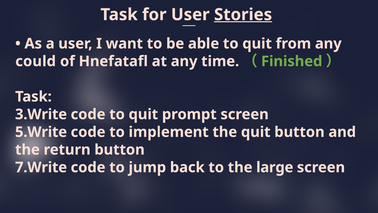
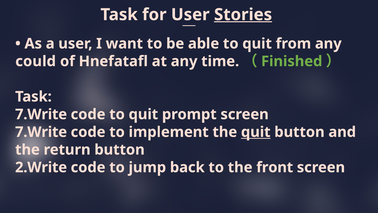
3.Write at (41, 114): 3.Write -> 7.Write
5.Write at (41, 132): 5.Write -> 7.Write
quit at (256, 132) underline: none -> present
7.Write: 7.Write -> 2.Write
large: large -> front
